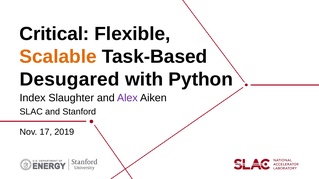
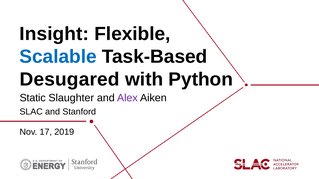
Critical: Critical -> Insight
Scalable colour: orange -> blue
Index: Index -> Static
